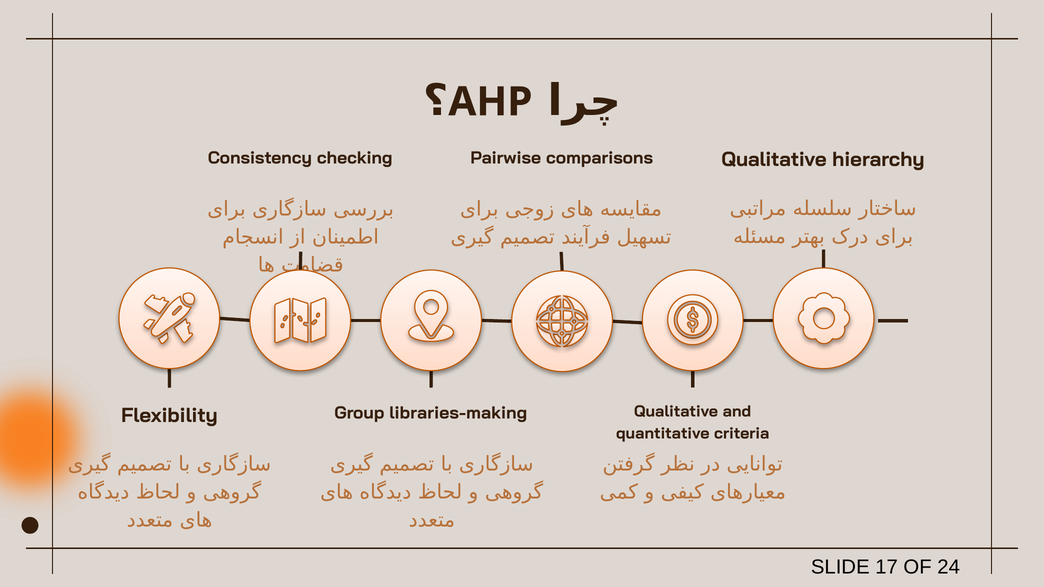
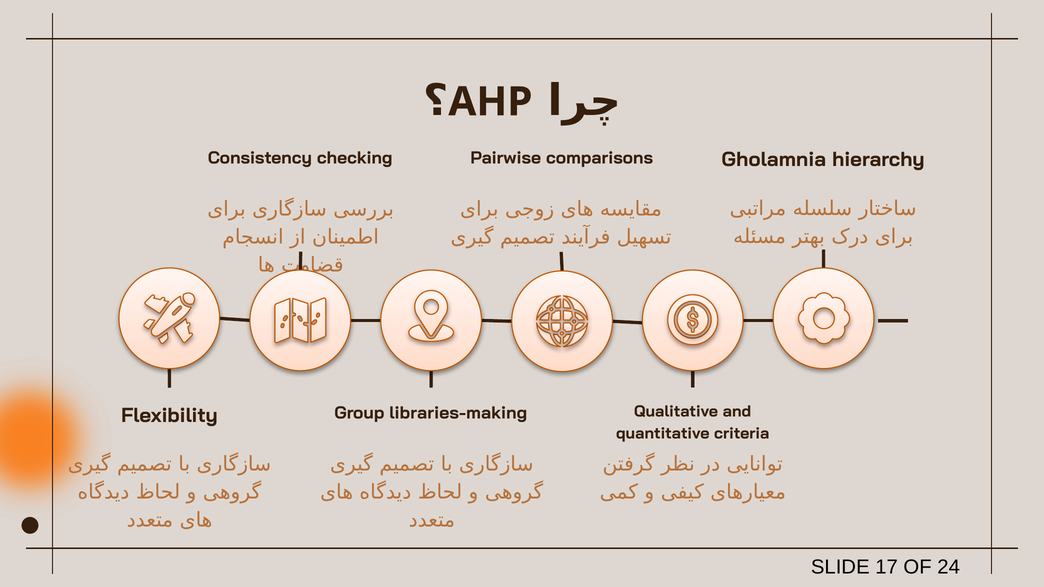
Qualitative at (774, 160): Qualitative -> Gholamnia
